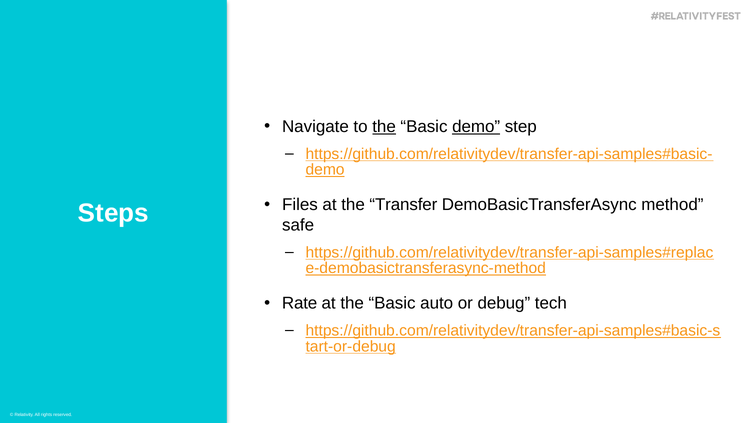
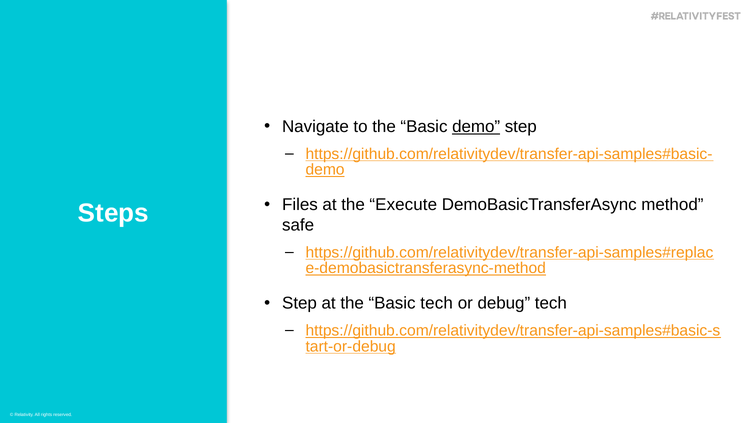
the at (384, 126) underline: present -> none
Transfer: Transfer -> Execute
Rate at (300, 303): Rate -> Step
Basic auto: auto -> tech
